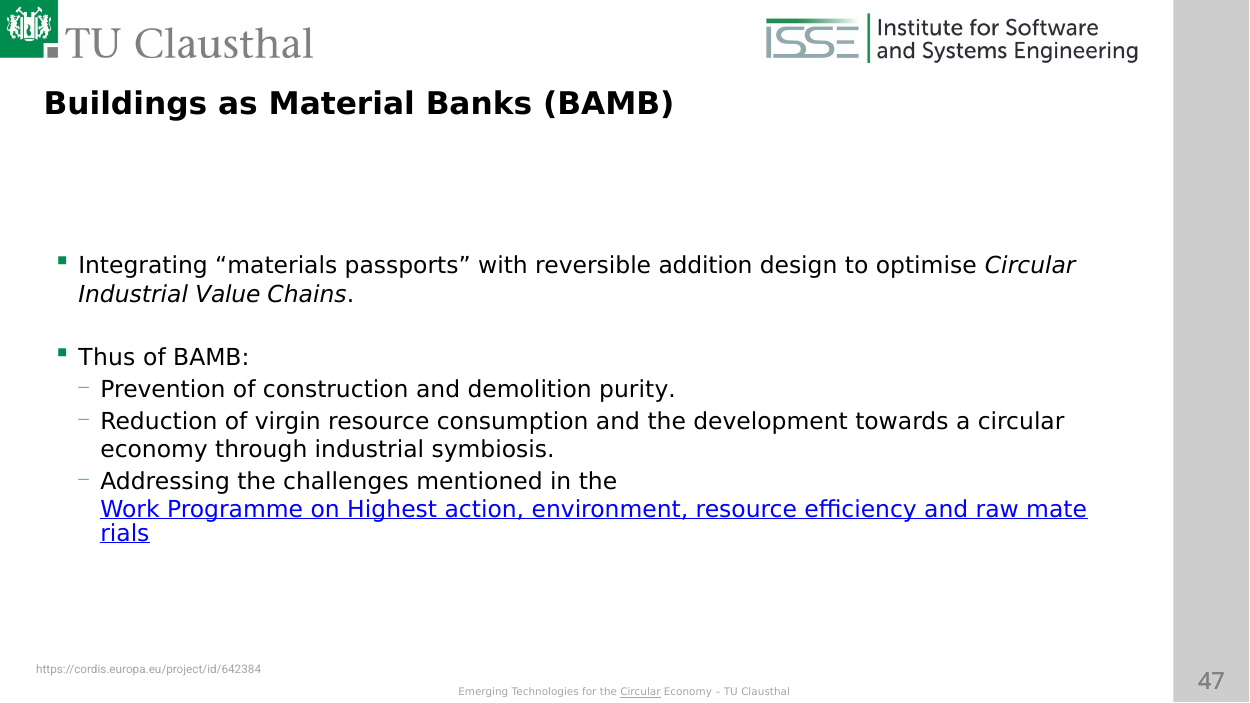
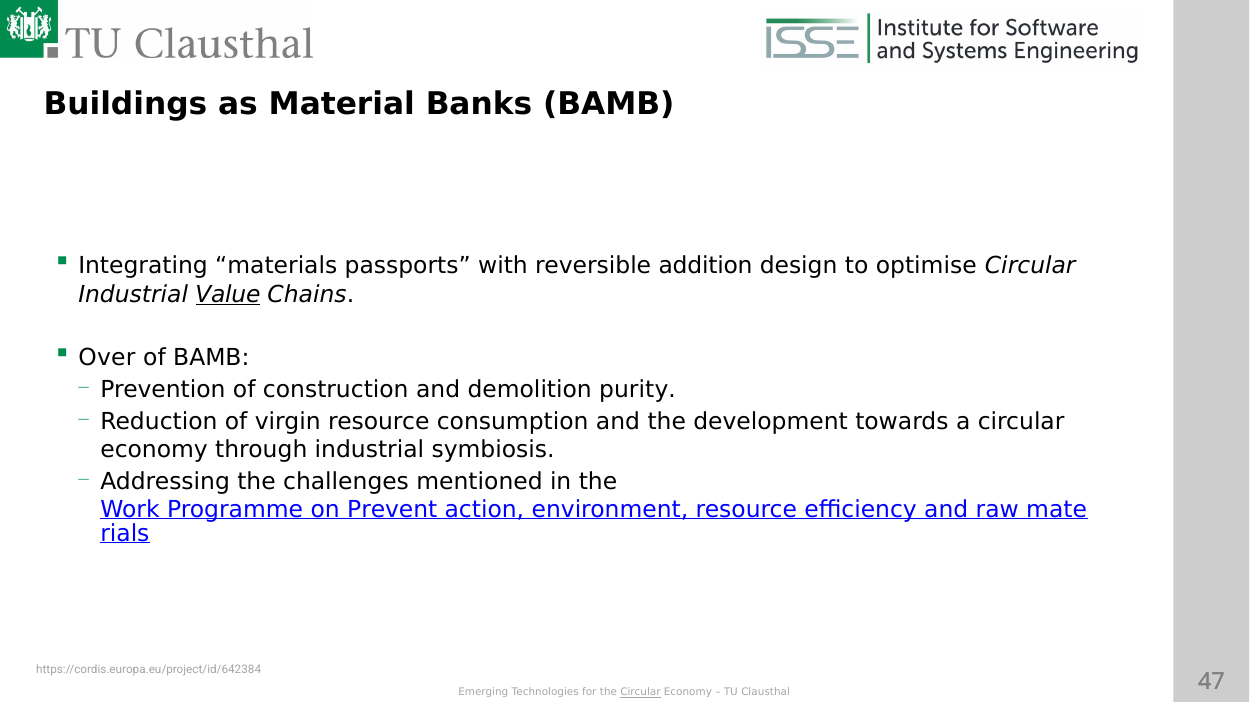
Value underline: none -> present
Thus: Thus -> Over
Highest: Highest -> Prevent
